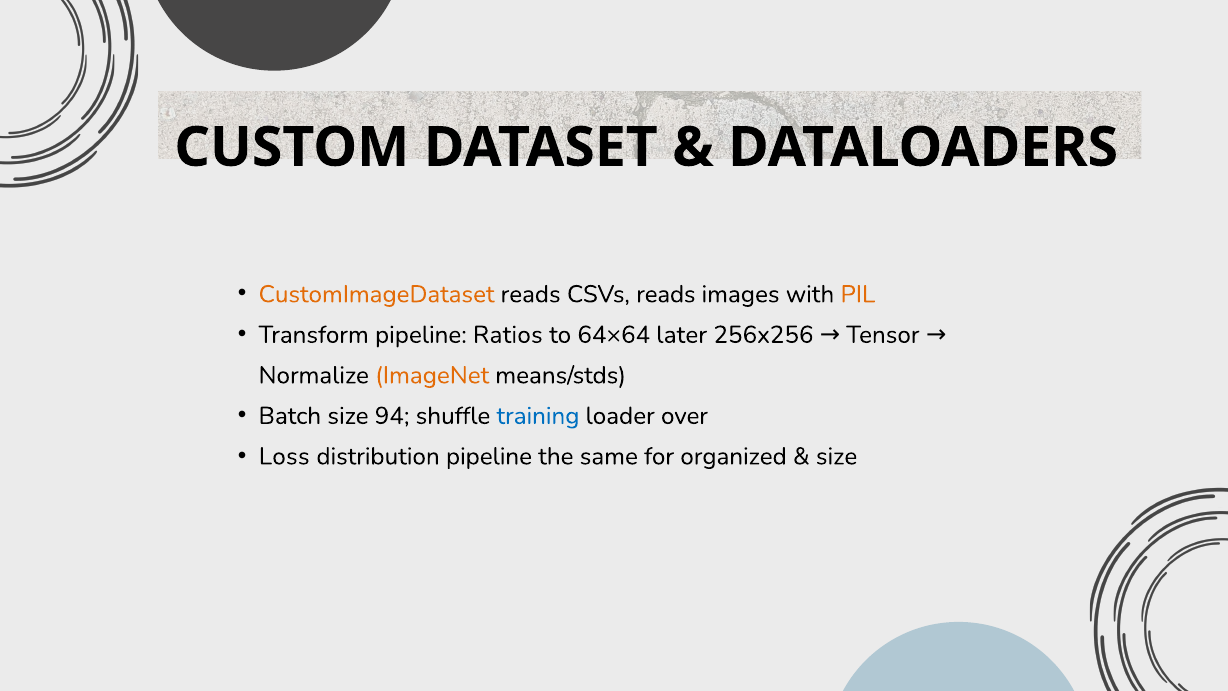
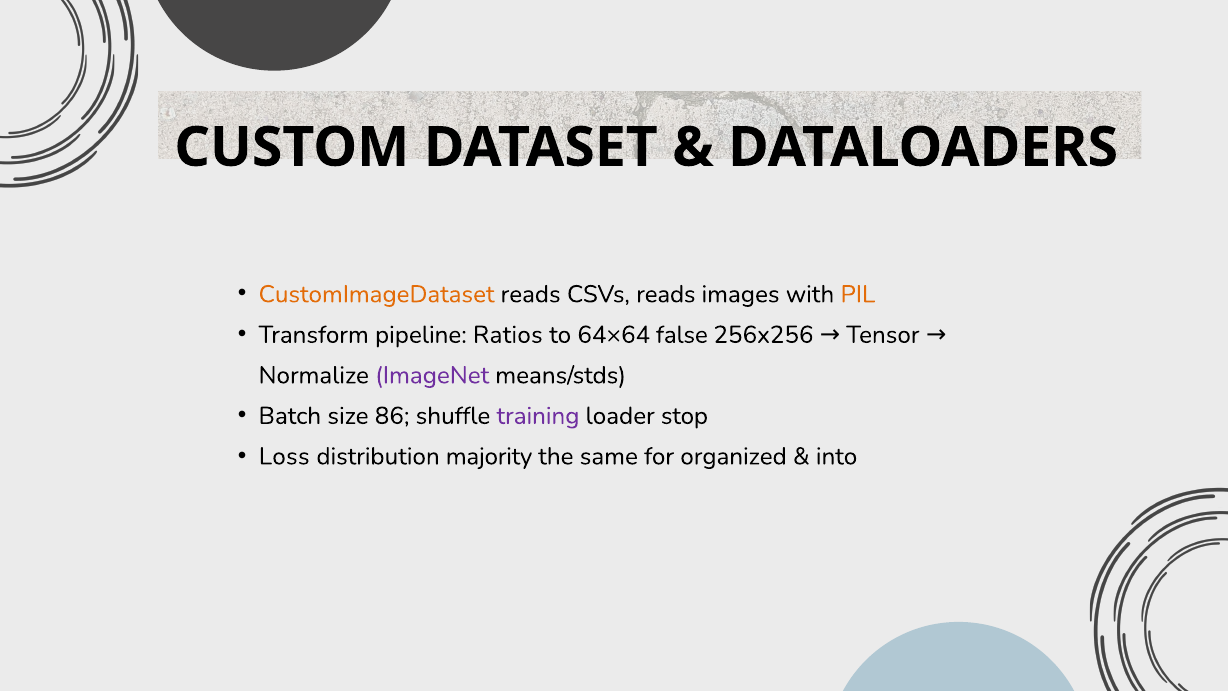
later: later -> false
ImageNet colour: orange -> purple
94: 94 -> 86
training colour: blue -> purple
over: over -> stop
distribution pipeline: pipeline -> majority
size at (837, 456): size -> into
